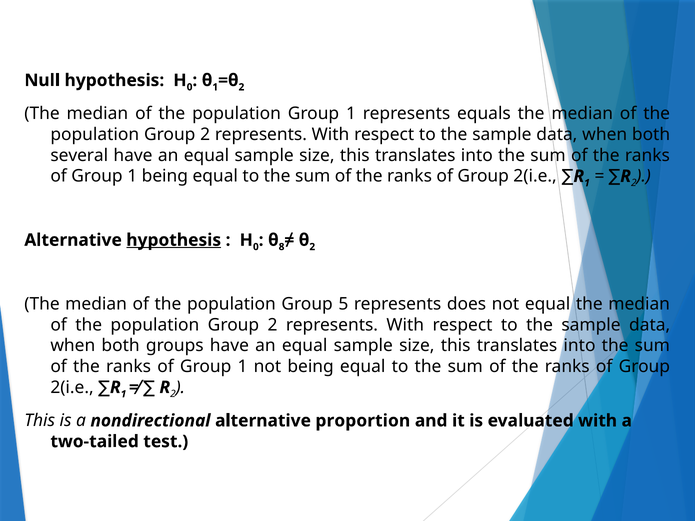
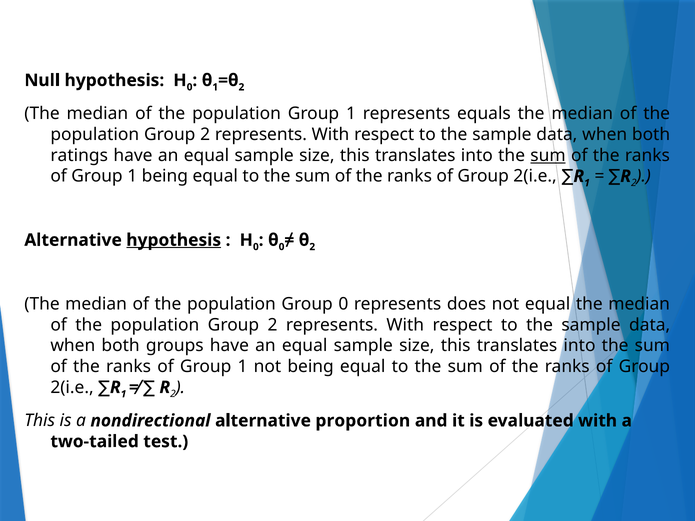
several: several -> ratings
sum at (548, 155) underline: none -> present
8 at (282, 247): 8 -> 0
Group 5: 5 -> 0
